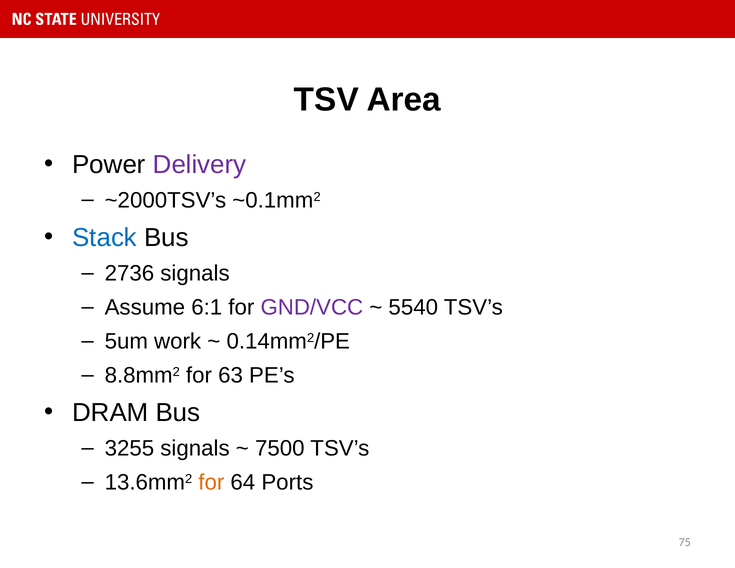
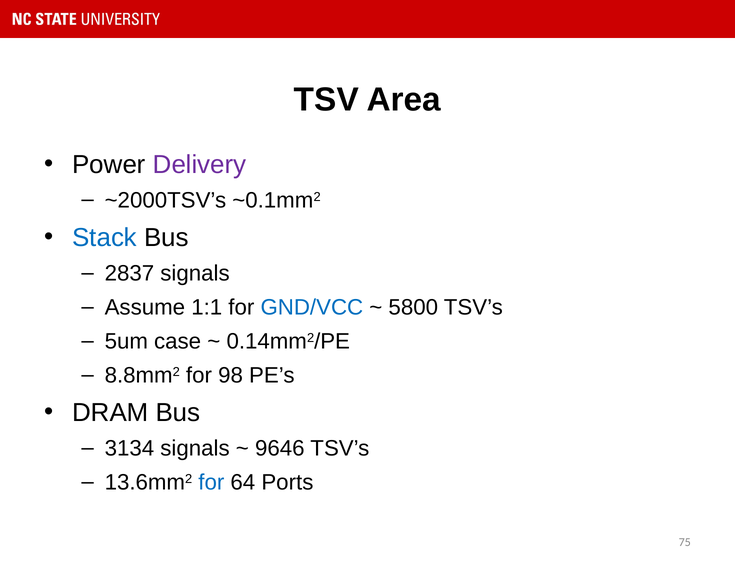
2736: 2736 -> 2837
6:1: 6:1 -> 1:1
GND/VCC colour: purple -> blue
5540: 5540 -> 5800
work: work -> case
63: 63 -> 98
3255: 3255 -> 3134
7500: 7500 -> 9646
for at (211, 483) colour: orange -> blue
